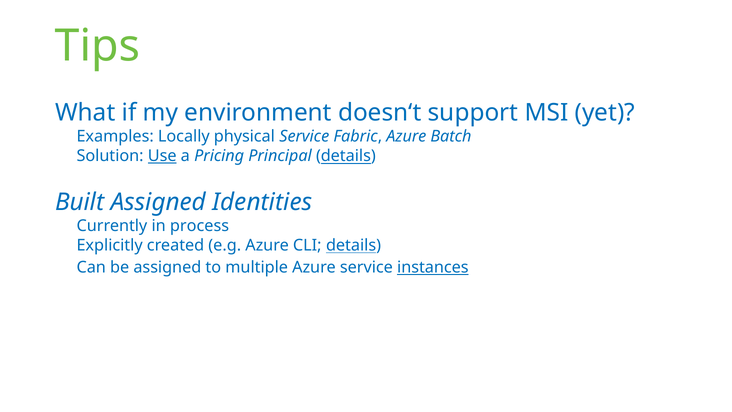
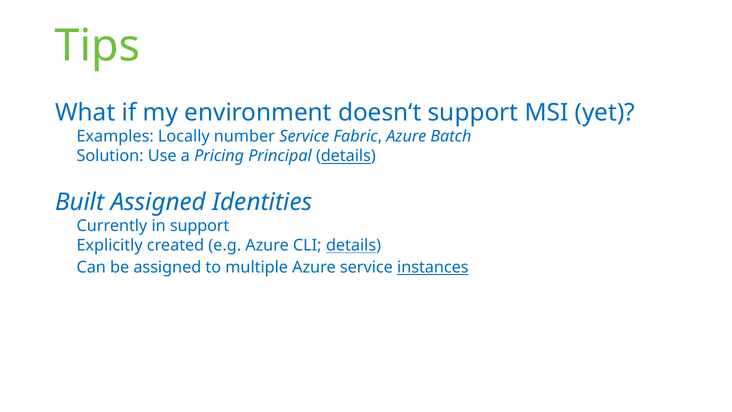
physical: physical -> number
Use underline: present -> none
in process: process -> support
